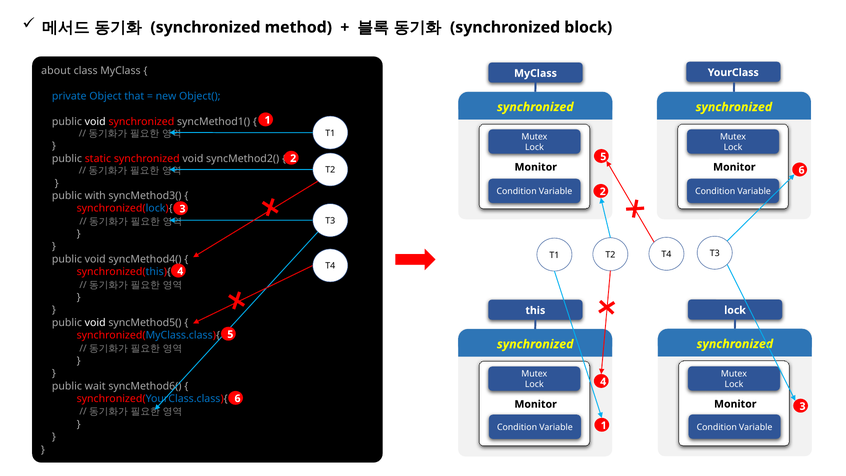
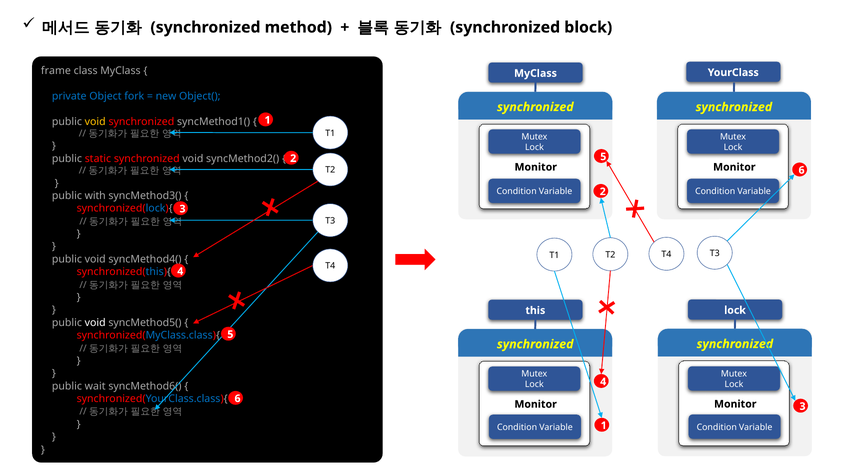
about: about -> frame
that: that -> fork
void at (95, 122) colour: white -> yellow
